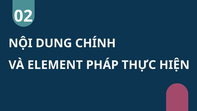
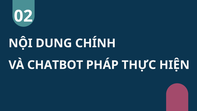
ELEMENT: ELEMENT -> CHATBOT
